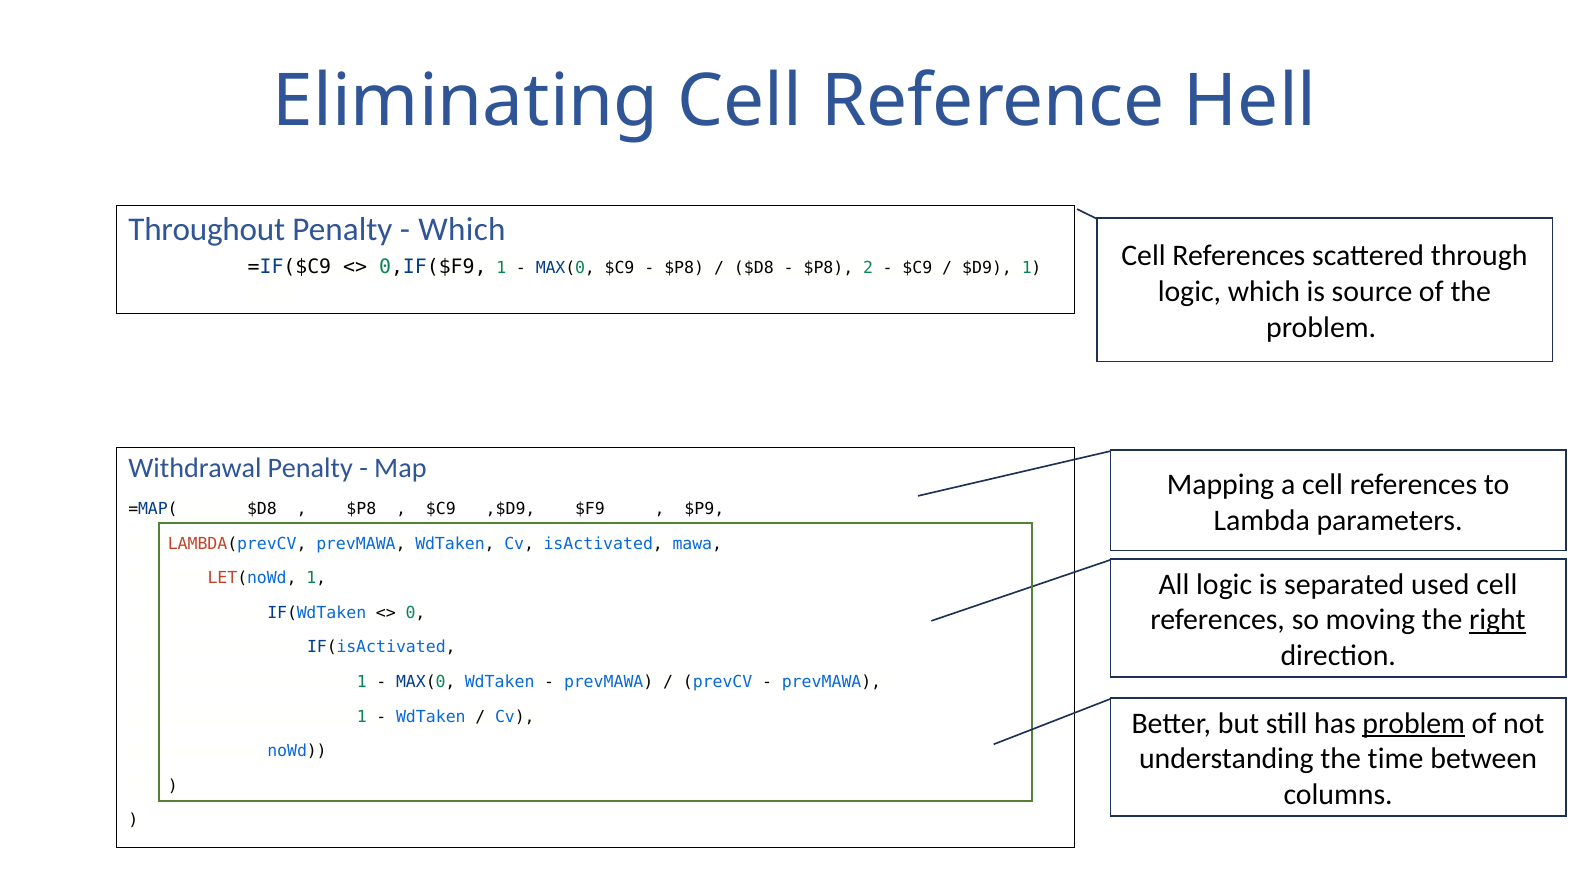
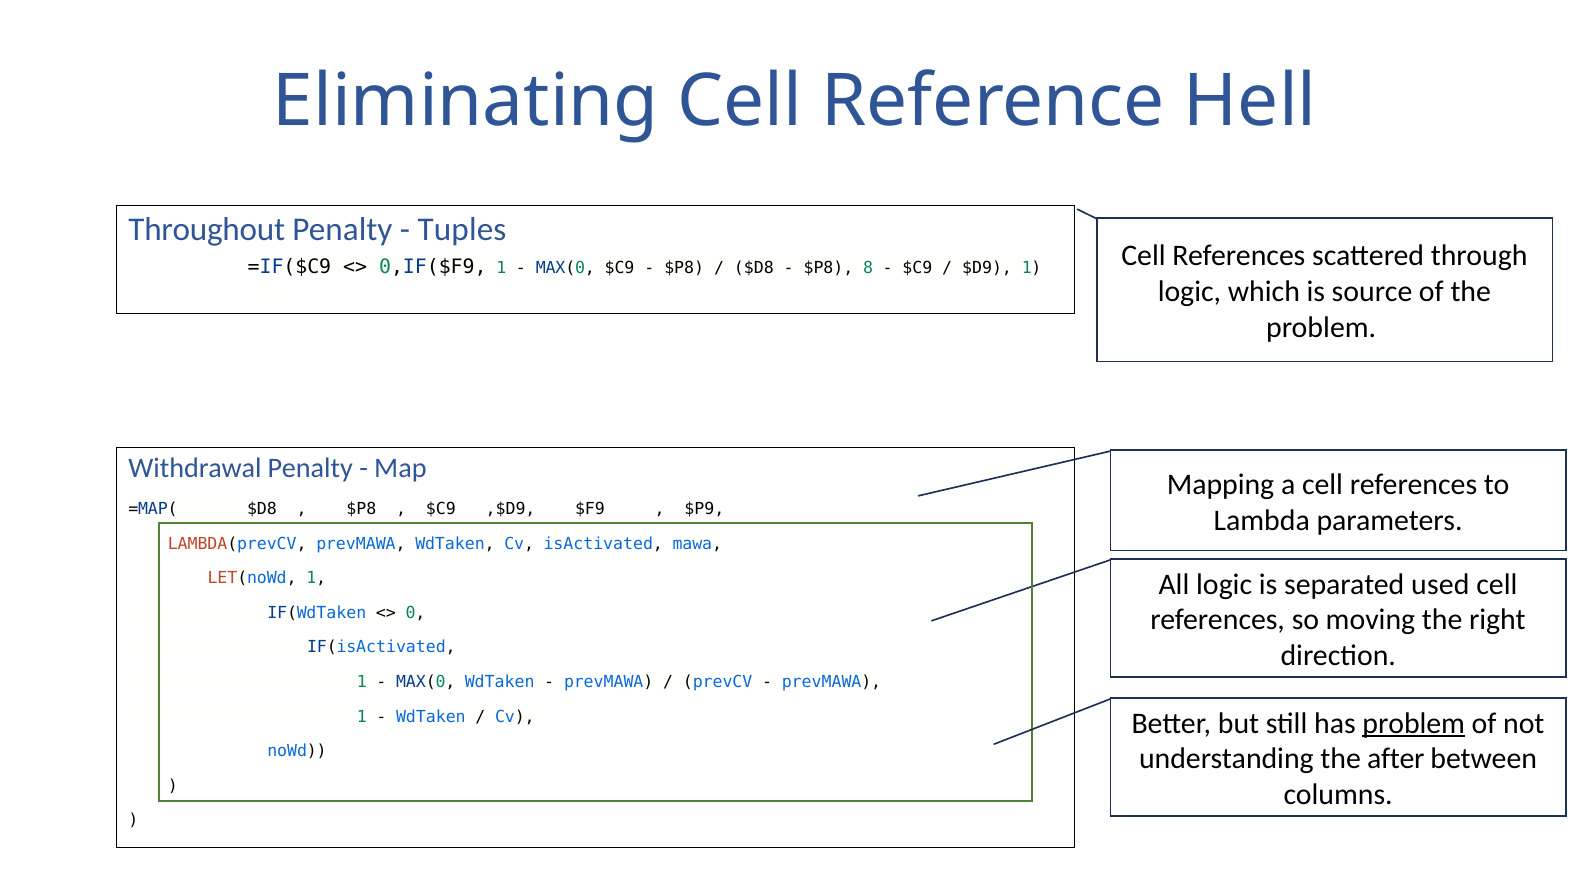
Which at (462, 229): Which -> Tuples
2: 2 -> 8
right underline: present -> none
time: time -> after
